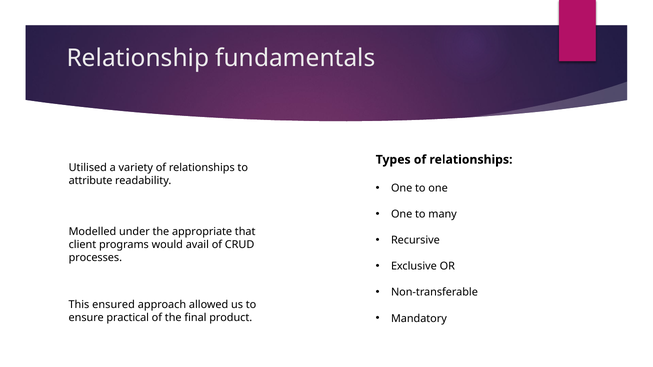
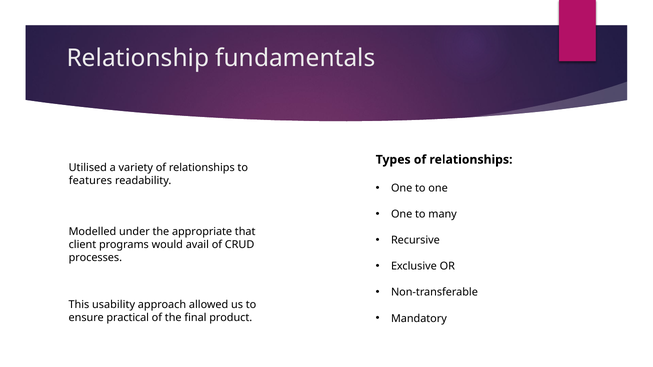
attribute: attribute -> features
ensured: ensured -> usability
